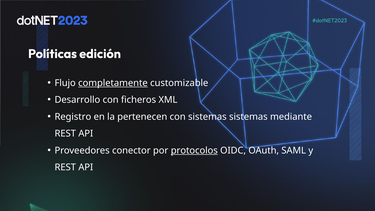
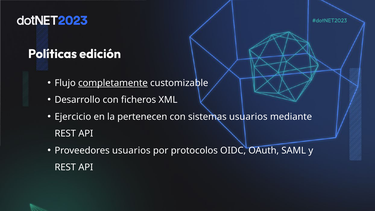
Registro: Registro -> Ejercicio
sistemas sistemas: sistemas -> usuarios
Proveedores conector: conector -> usuarios
protocolos underline: present -> none
